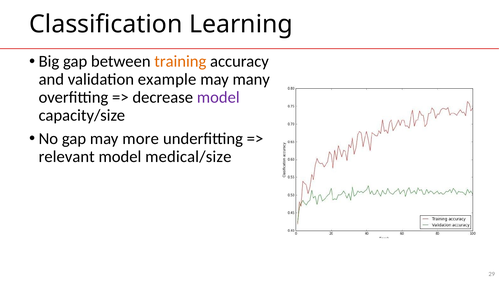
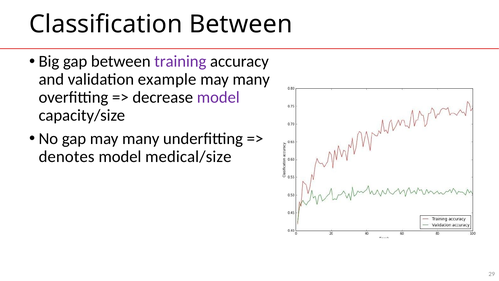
Classification Learning: Learning -> Between
training colour: orange -> purple
gap may more: more -> many
relevant: relevant -> denotes
